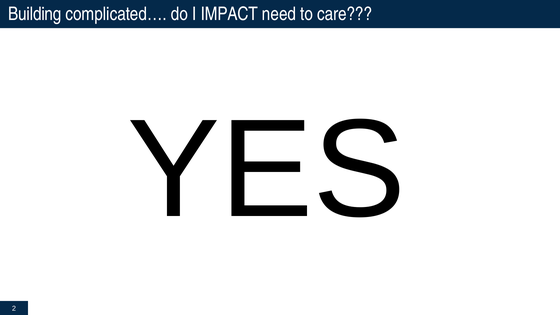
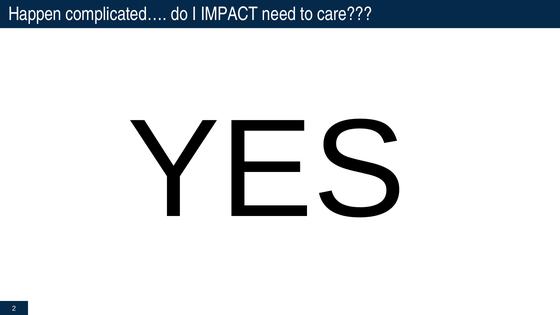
Building: Building -> Happen
